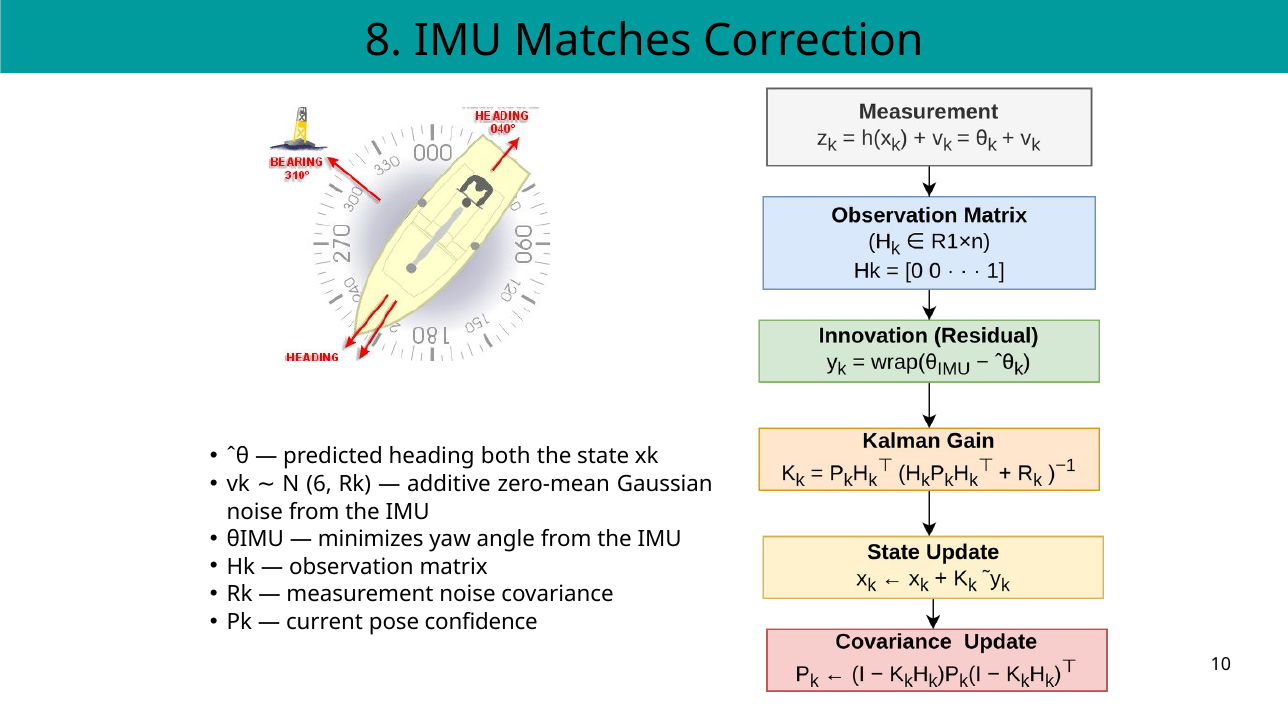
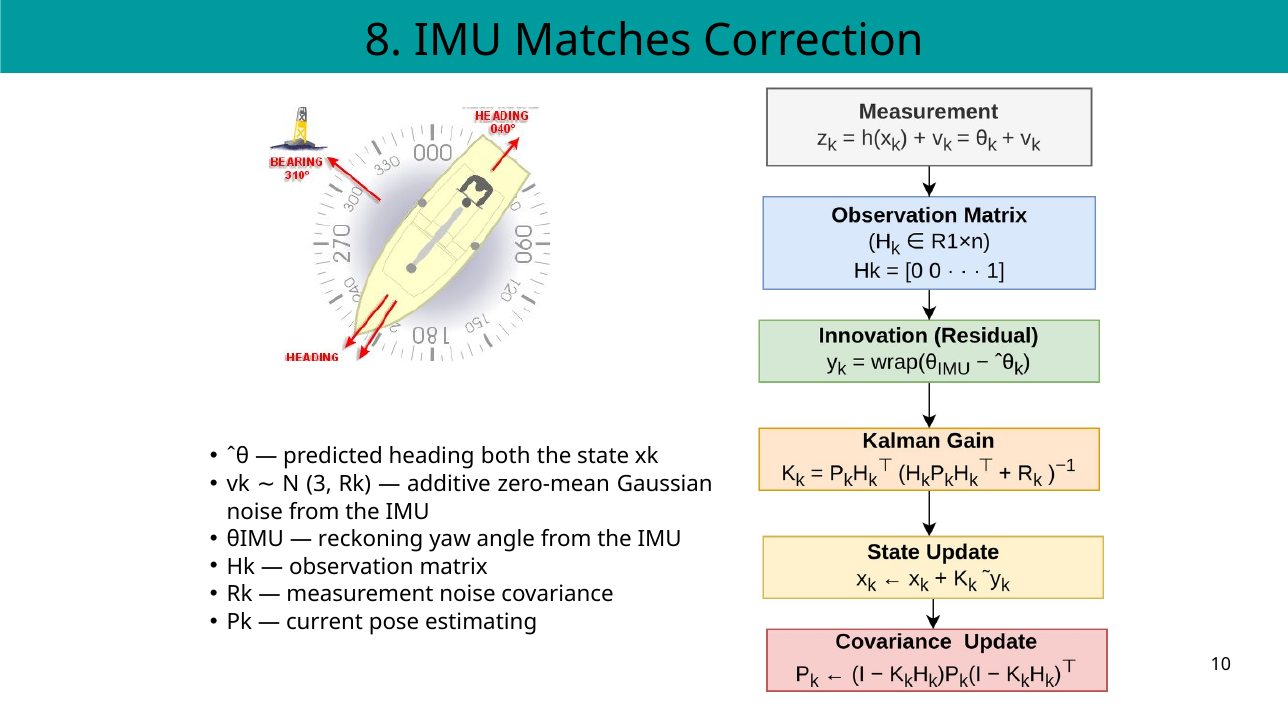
6: 6 -> 3
minimizes: minimizes -> reckoning
confidence: confidence -> estimating
